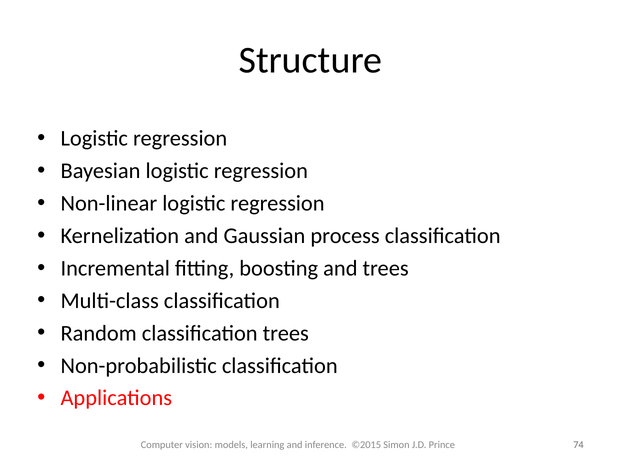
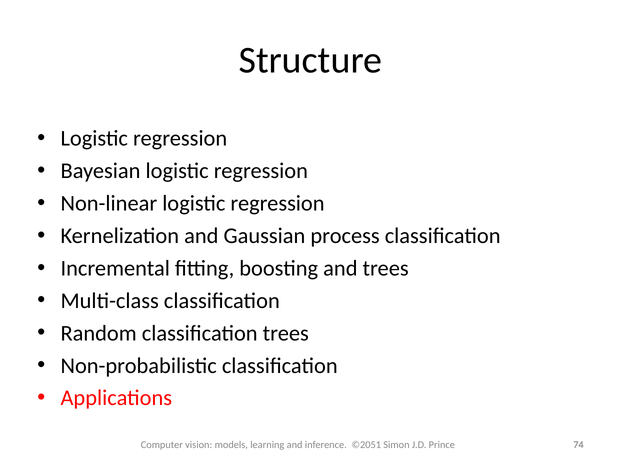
©2015: ©2015 -> ©2051
